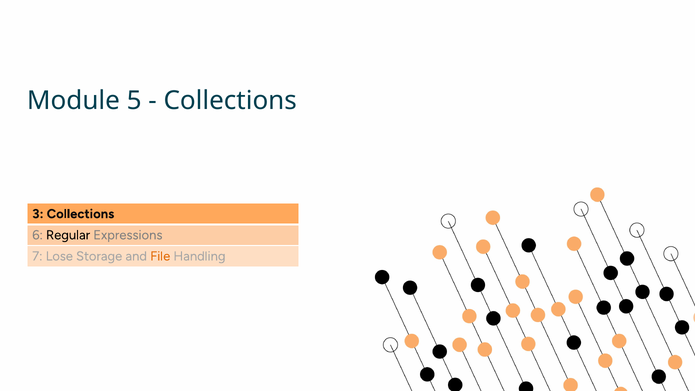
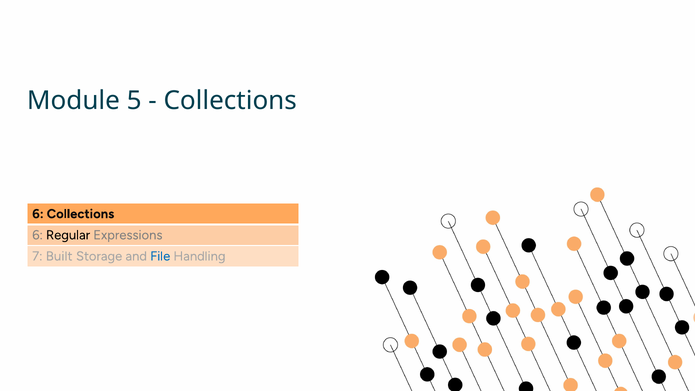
3 at (38, 214): 3 -> 6
Lose: Lose -> Built
File colour: orange -> blue
